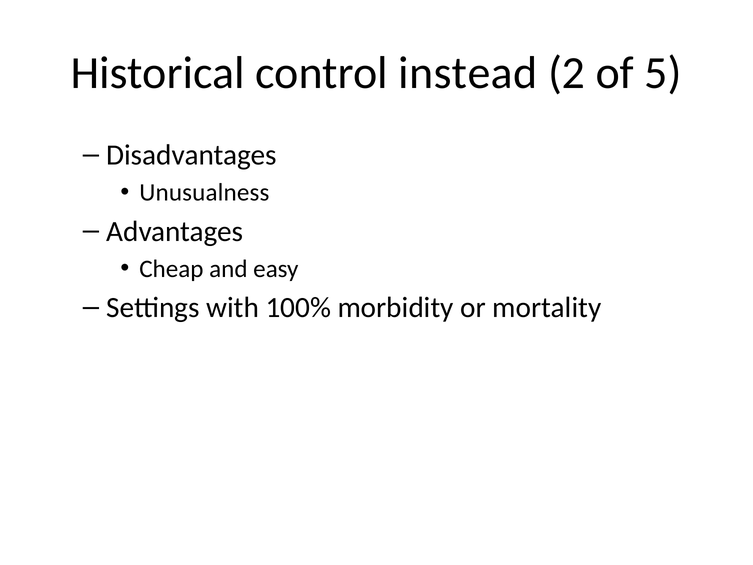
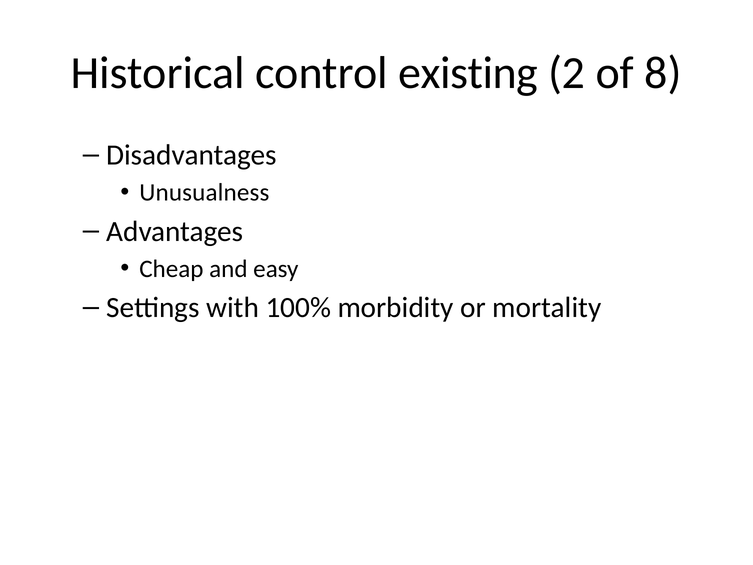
instead: instead -> existing
5: 5 -> 8
